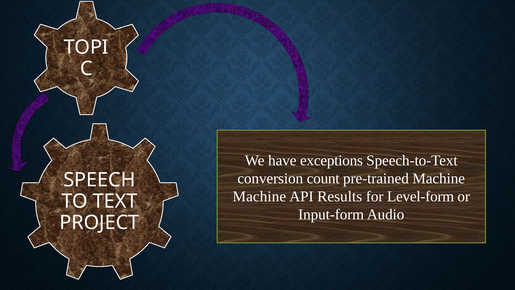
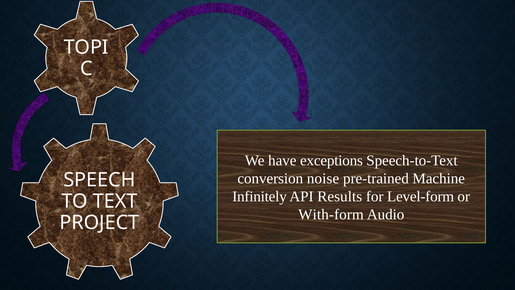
count: count -> noise
Machine at (259, 196): Machine -> Infinitely
Input-form: Input-form -> With-form
